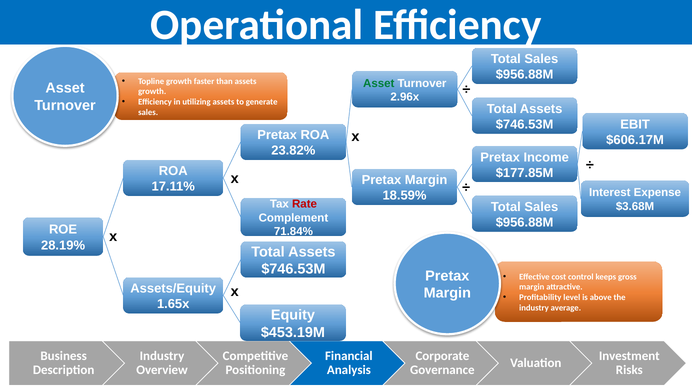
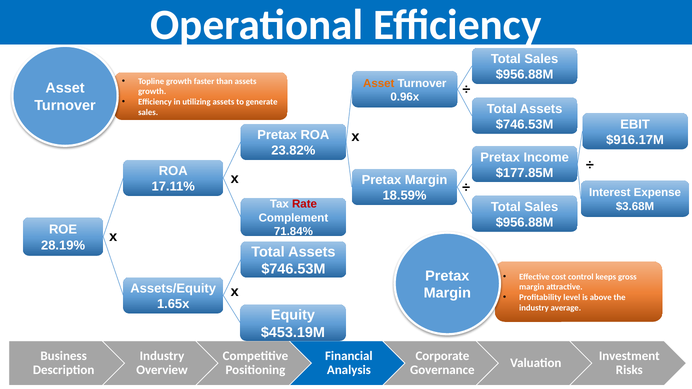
Asset at (379, 83) colour: green -> orange
2.96x: 2.96x -> 0.96x
$606.17M: $606.17M -> $916.17M
